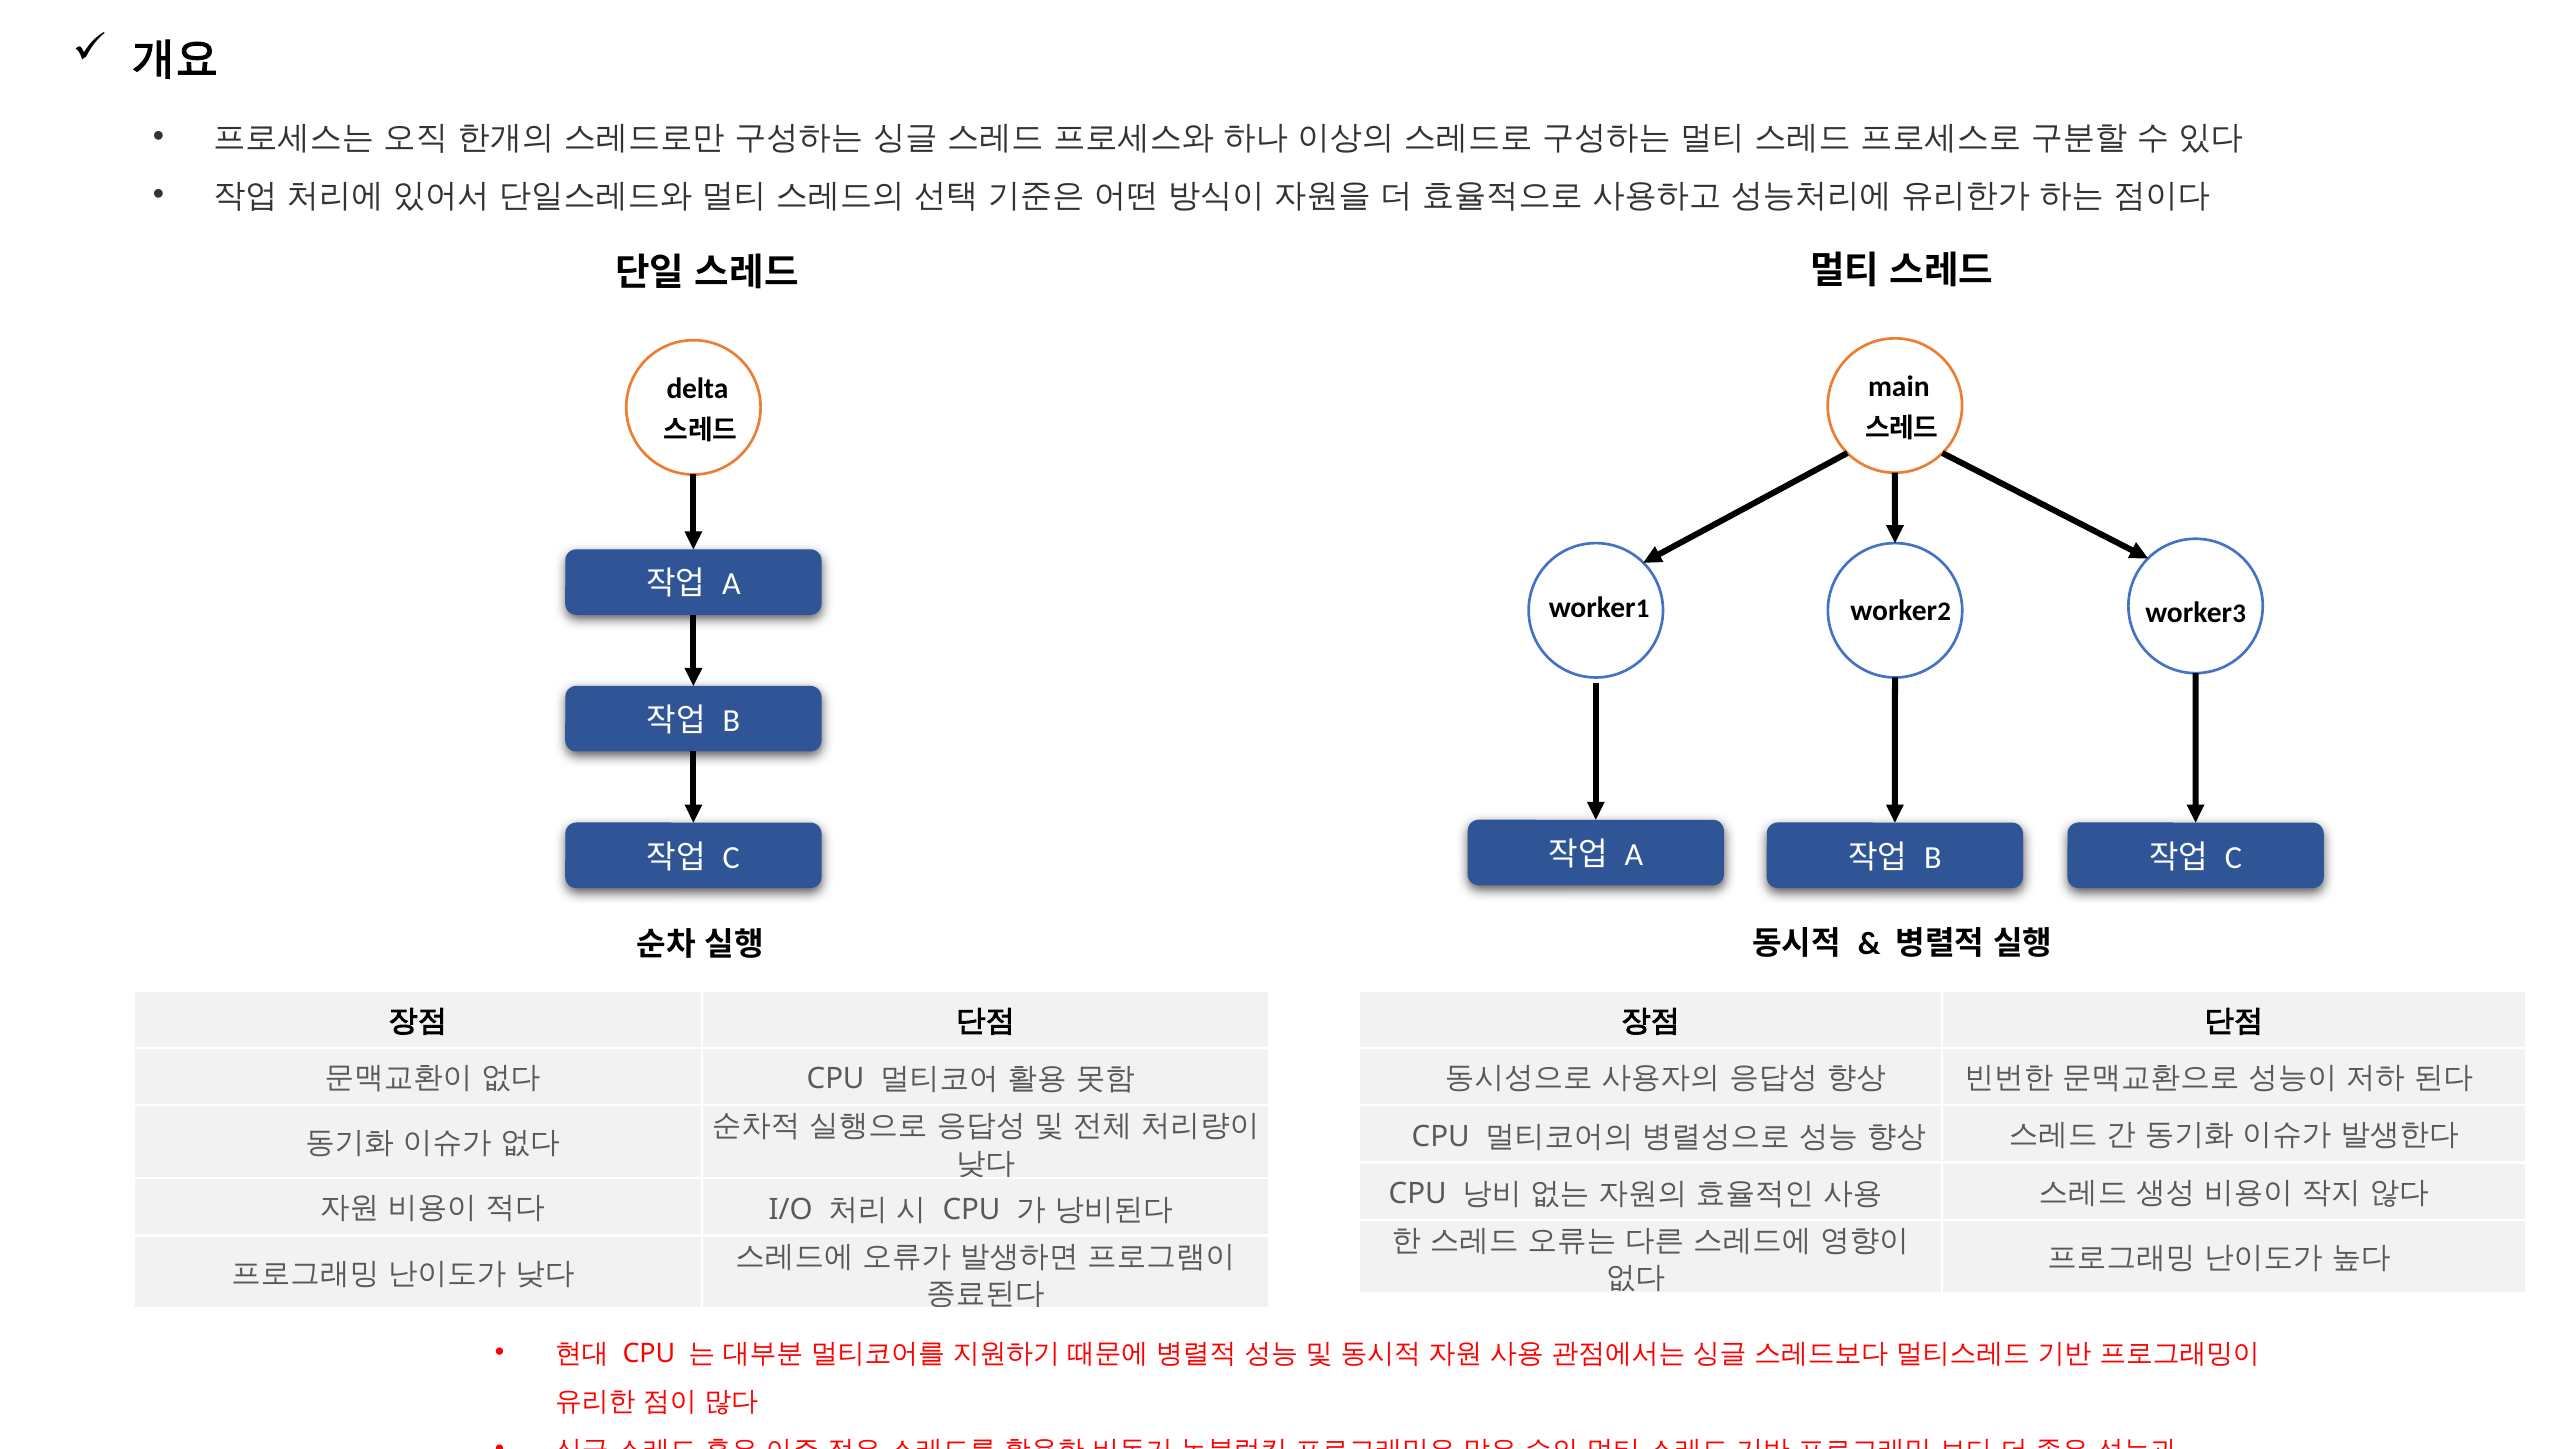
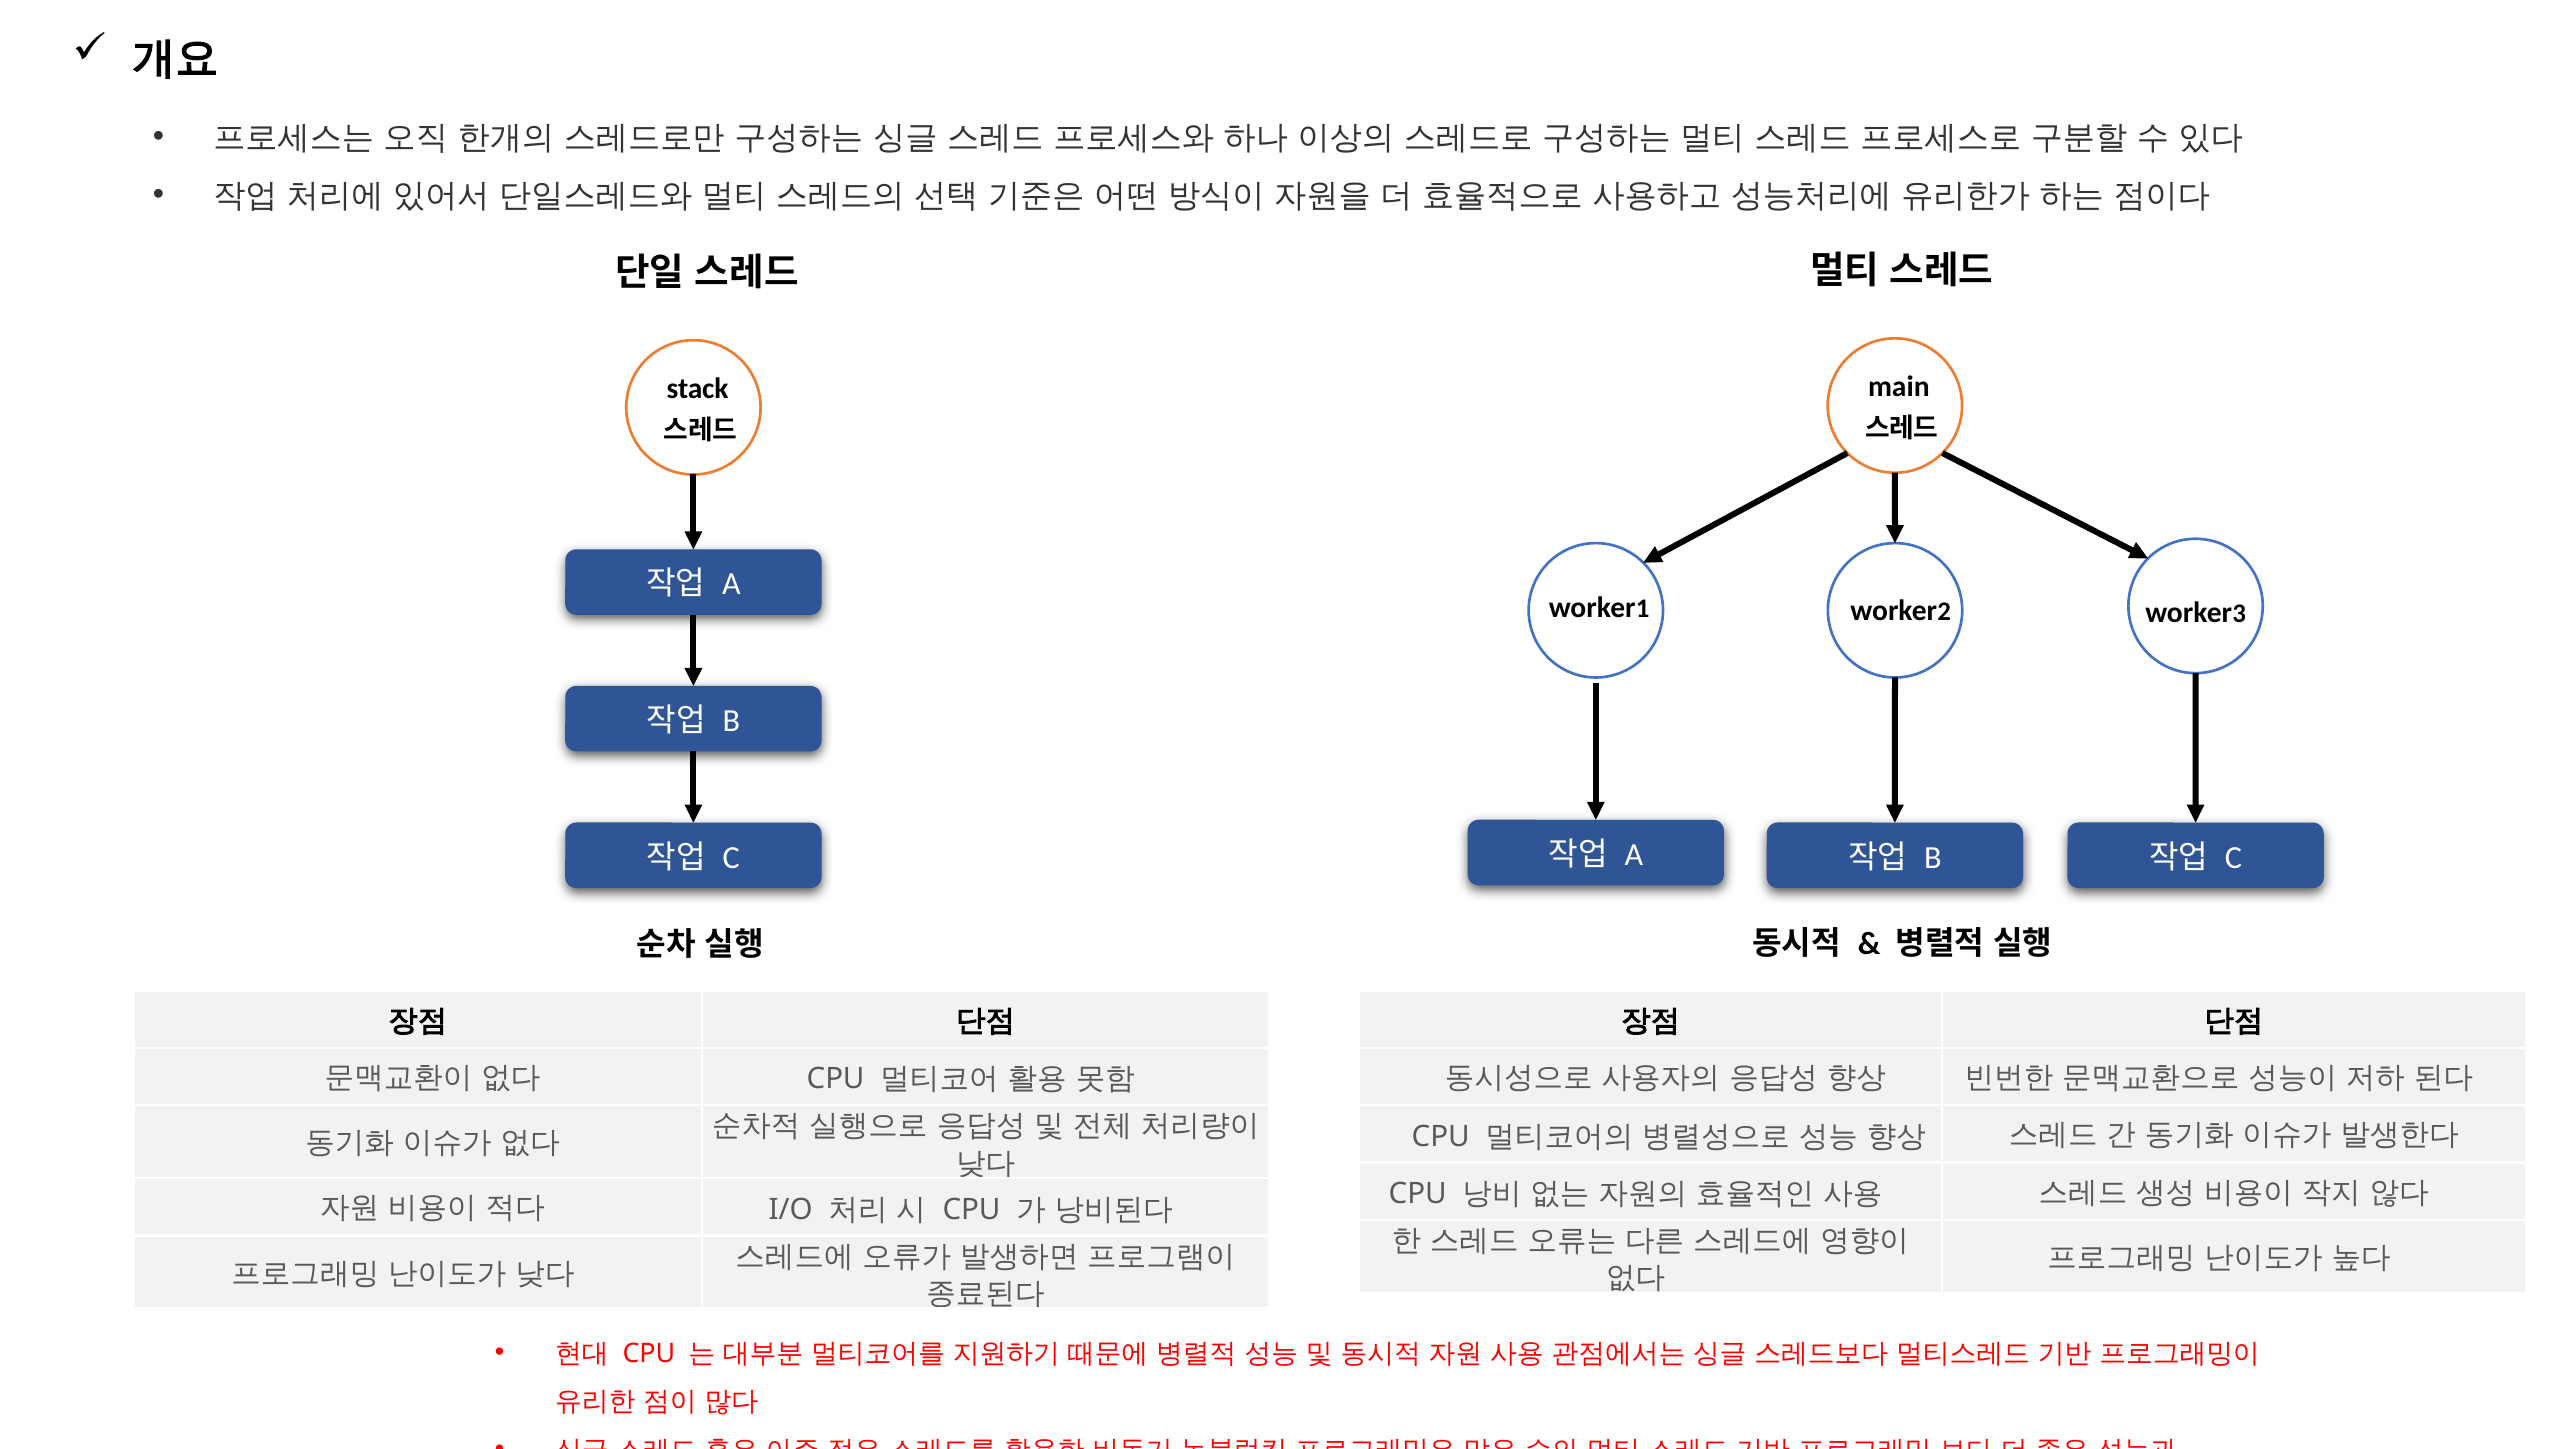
delta: delta -> stack
